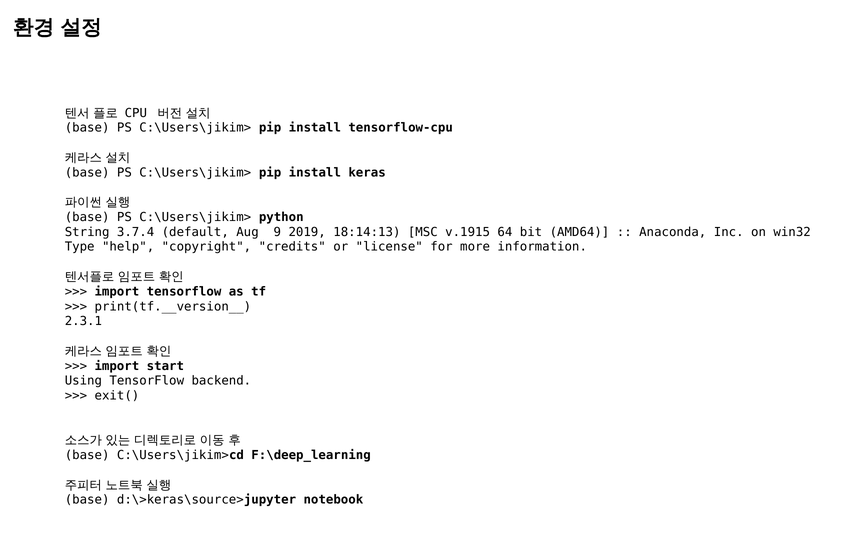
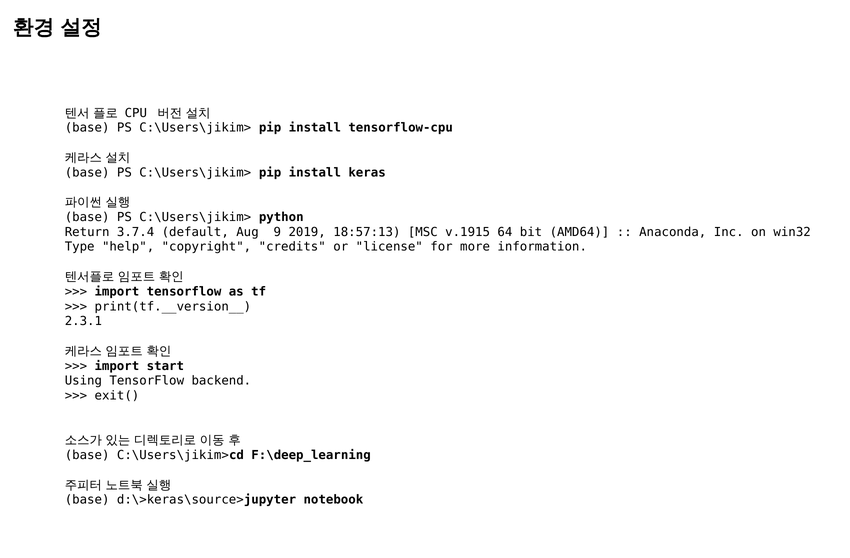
String: String -> Return
18:14:13: 18:14:13 -> 18:57:13
